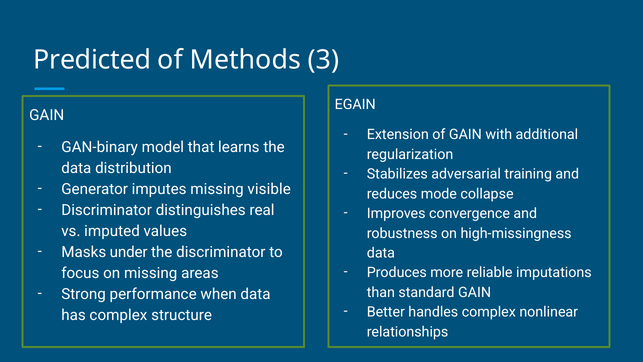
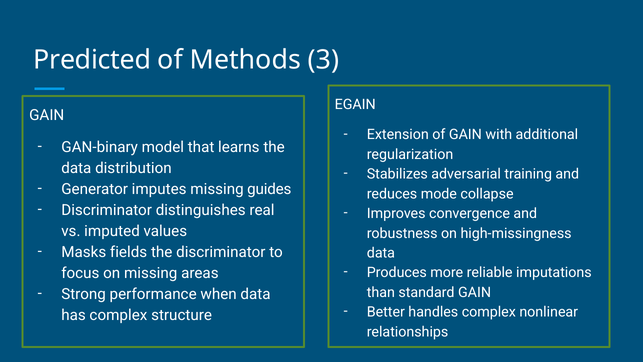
visible: visible -> guides
under: under -> fields
